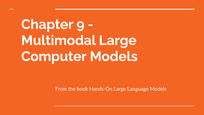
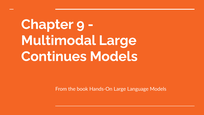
Computer: Computer -> Continues
